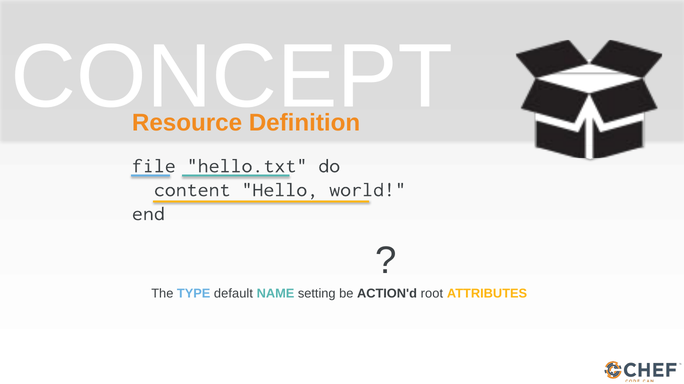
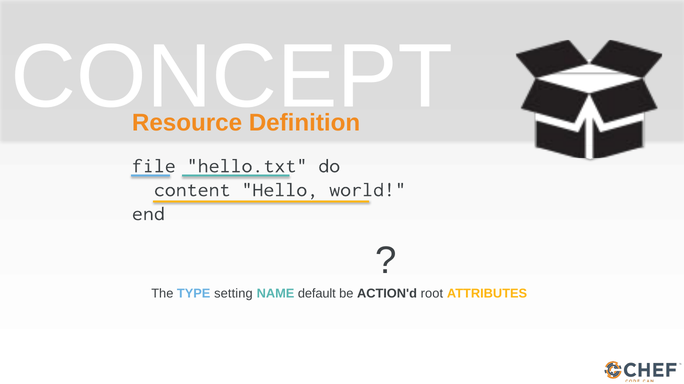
default: default -> setting
setting: setting -> default
